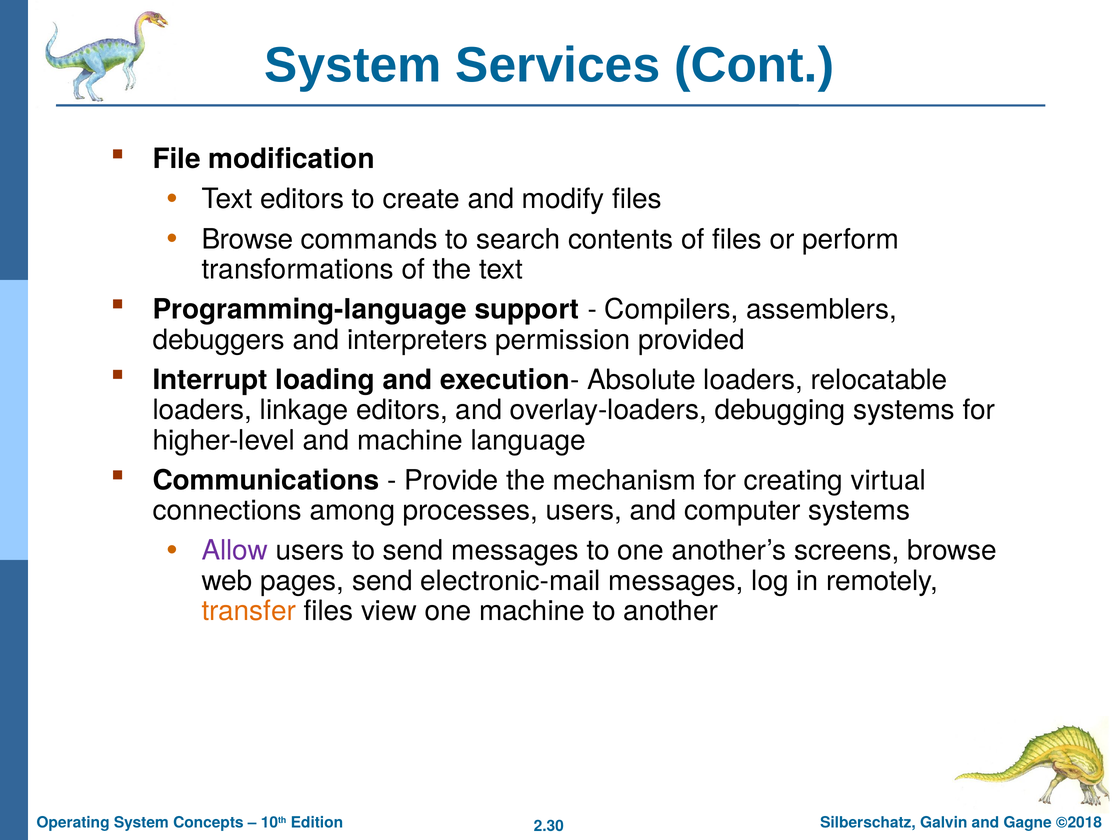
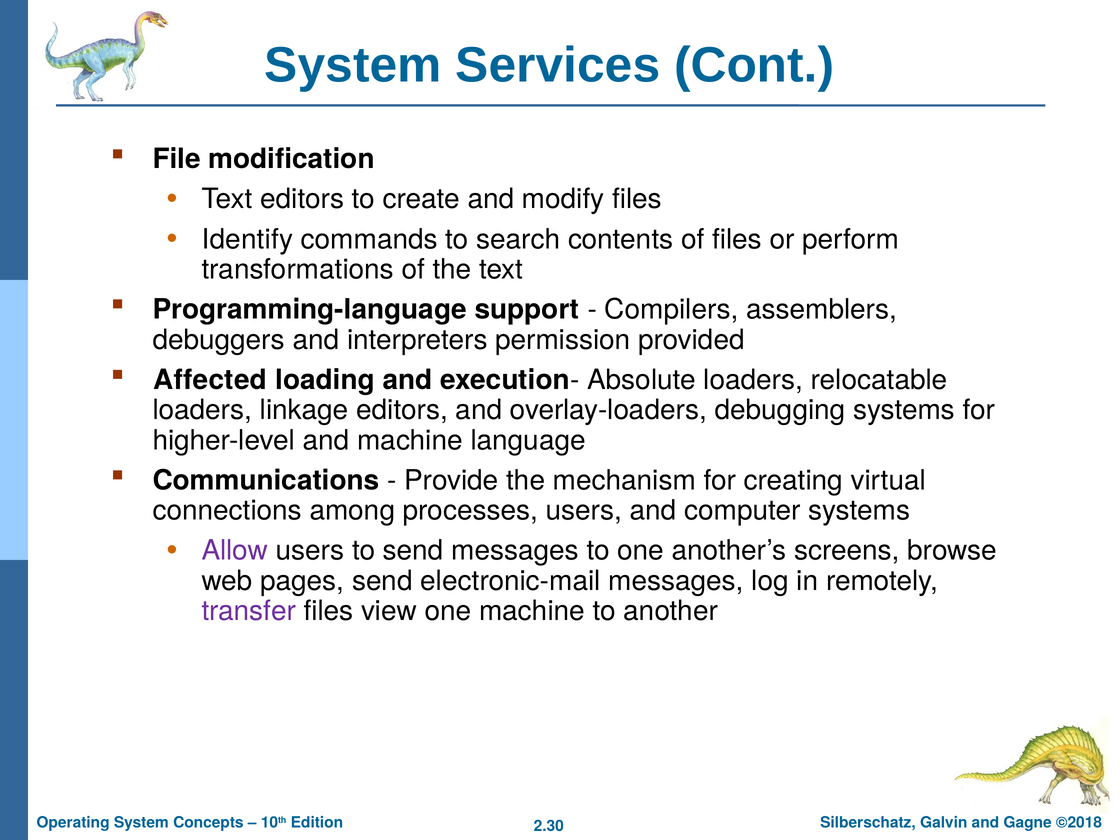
Browse at (248, 239): Browse -> Identify
Interrupt: Interrupt -> Affected
transfer colour: orange -> purple
